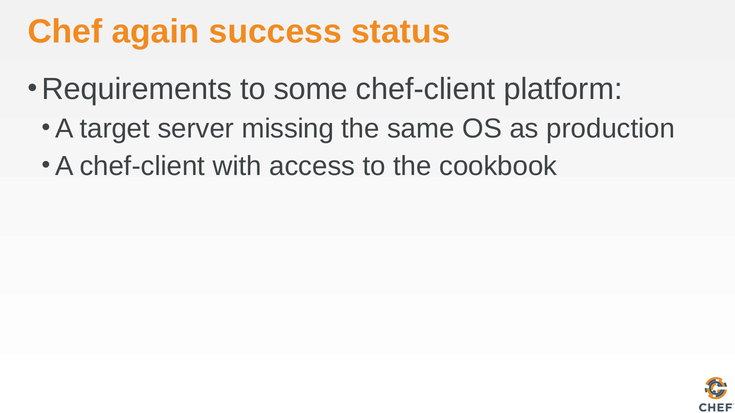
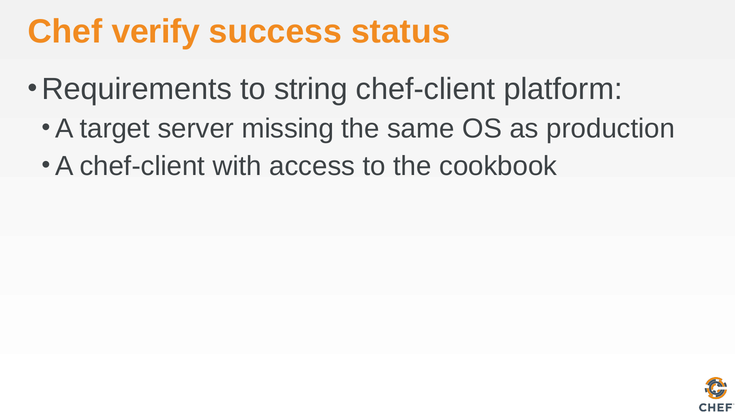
again: again -> verify
some: some -> string
